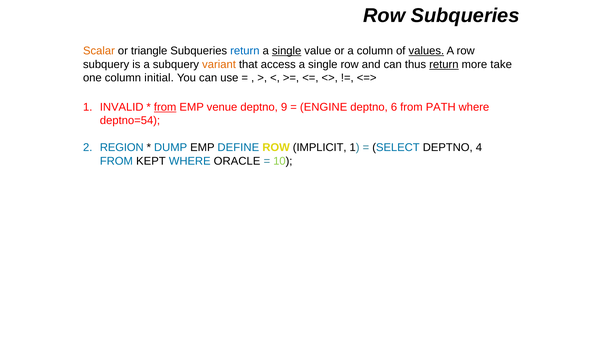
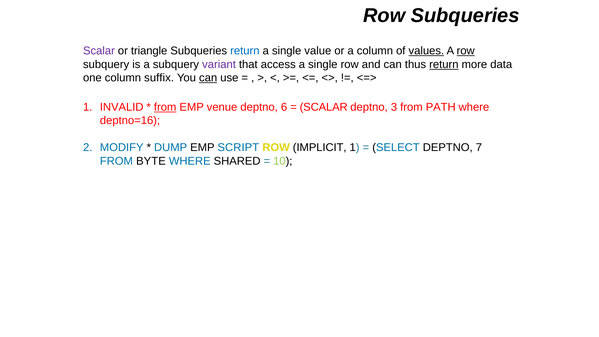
Scalar at (99, 51) colour: orange -> purple
single at (287, 51) underline: present -> none
row at (466, 51) underline: none -> present
variant colour: orange -> purple
take: take -> data
initial: initial -> suffix
can at (208, 78) underline: none -> present
9: 9 -> 6
ENGINE at (324, 107): ENGINE -> SCALAR
6: 6 -> 3
deptno=54: deptno=54 -> deptno=16
REGION: REGION -> MODIFY
DEFINE: DEFINE -> SCRIPT
4: 4 -> 7
KEPT: KEPT -> BYTE
ORACLE: ORACLE -> SHARED
